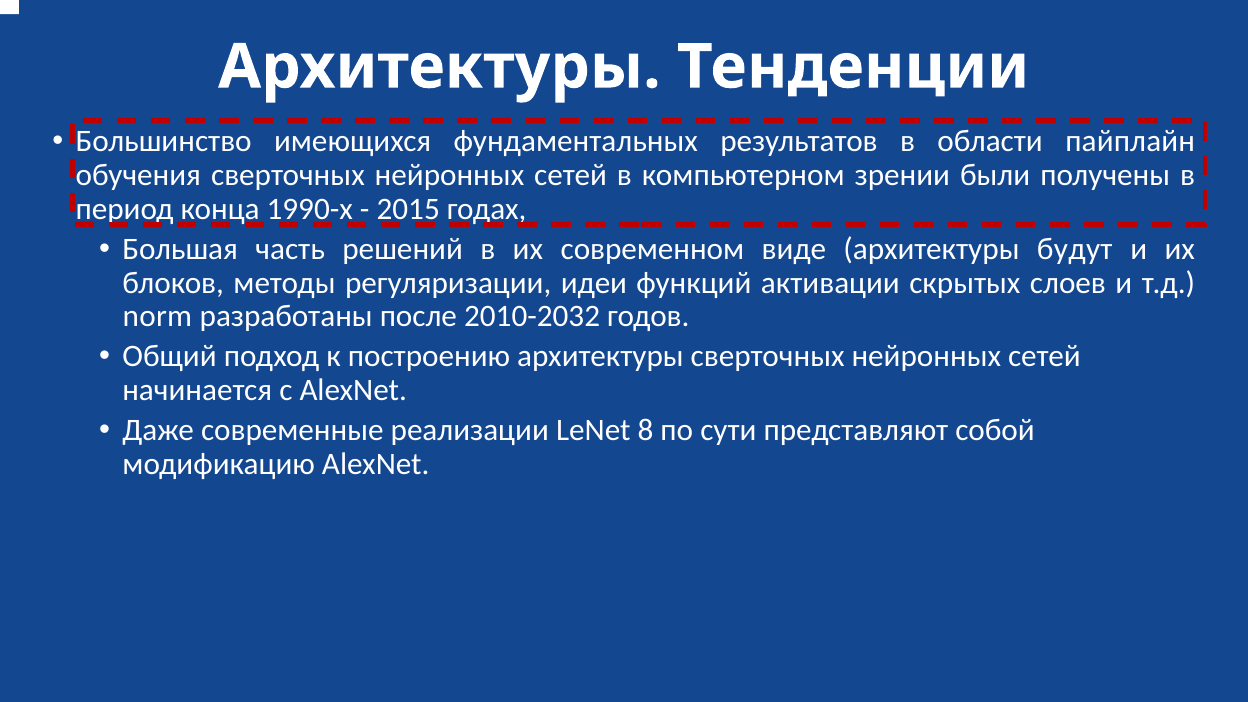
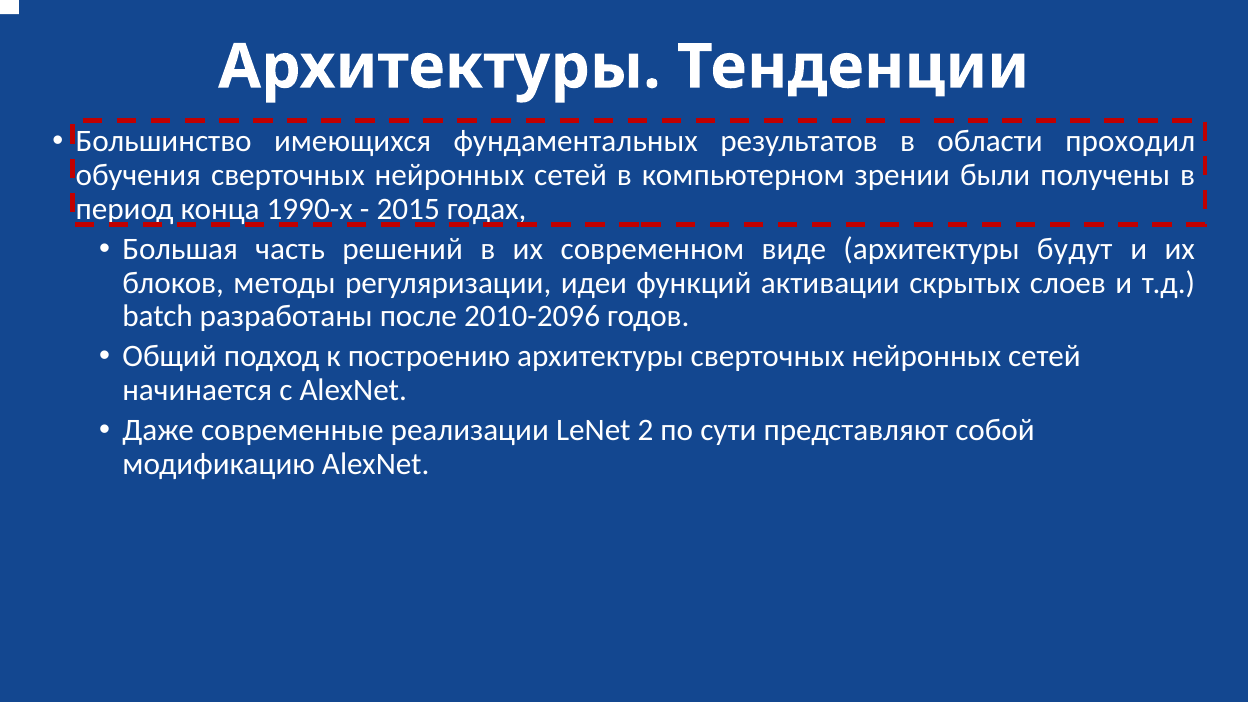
пайплайн: пайплайн -> проходил
norm: norm -> batch
2010-2032: 2010-2032 -> 2010-2096
8: 8 -> 2
